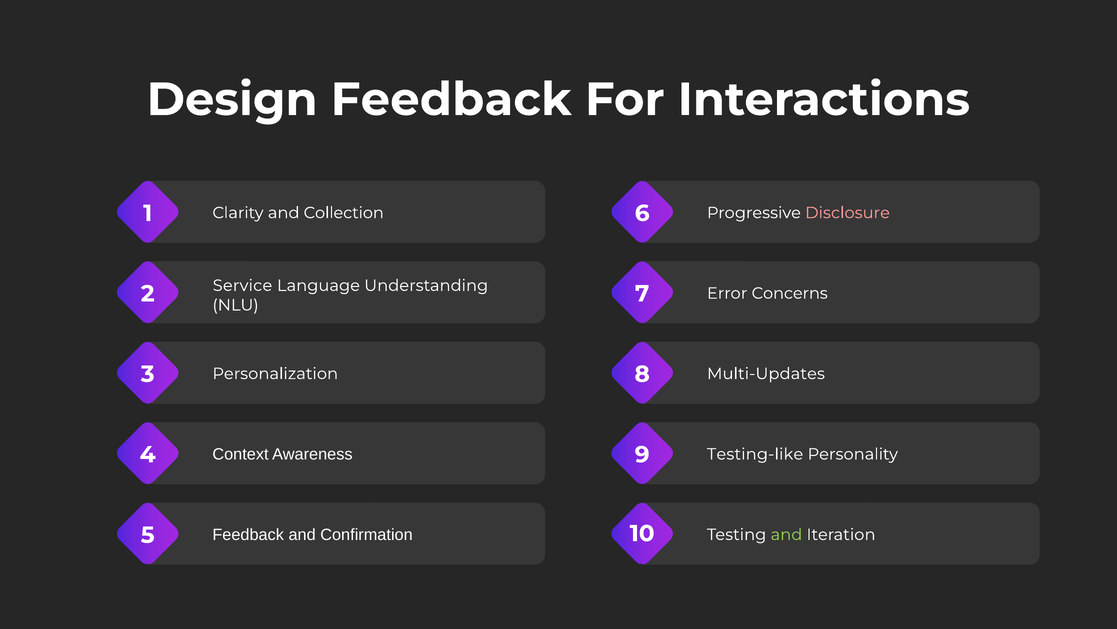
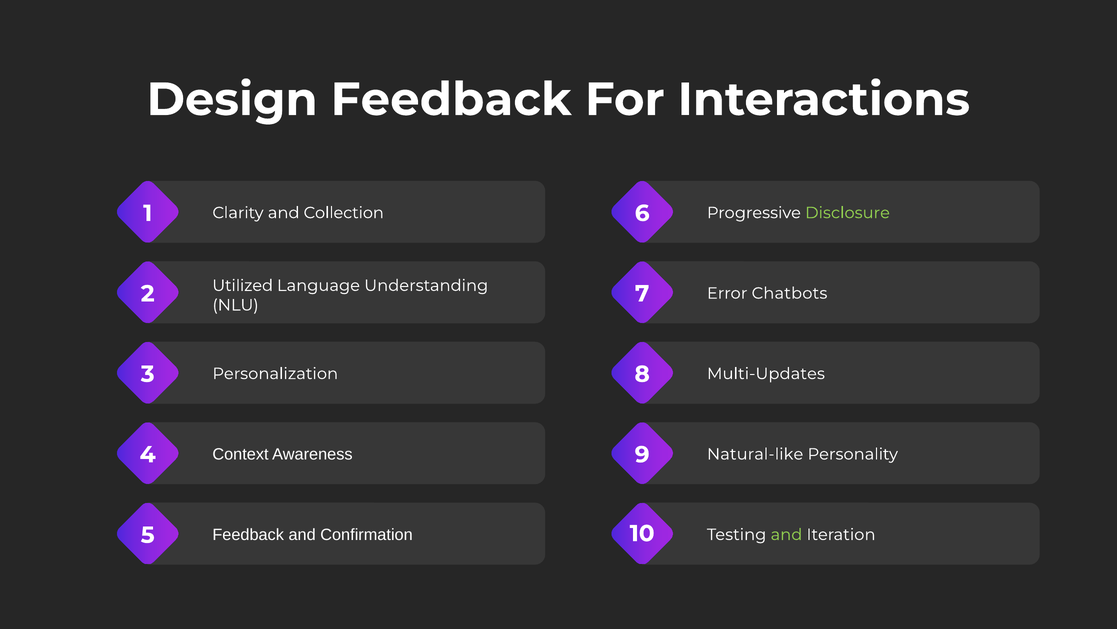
Disclosure colour: pink -> light green
Service: Service -> Utilized
Concerns: Concerns -> Chatbots
Testing-like: Testing-like -> Natural-like
